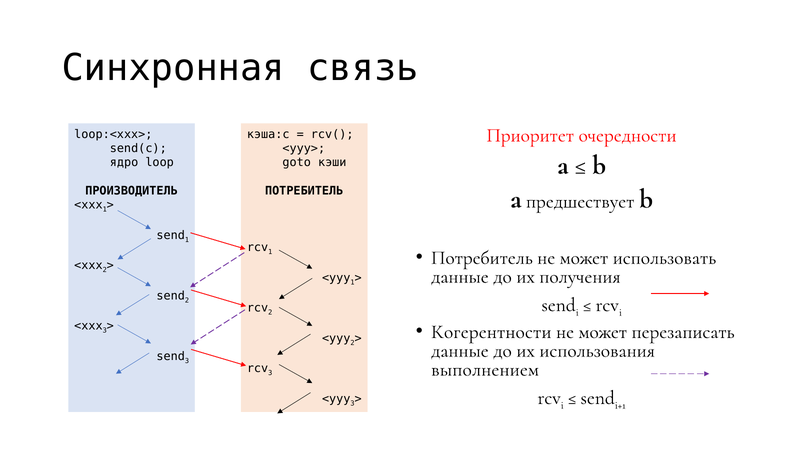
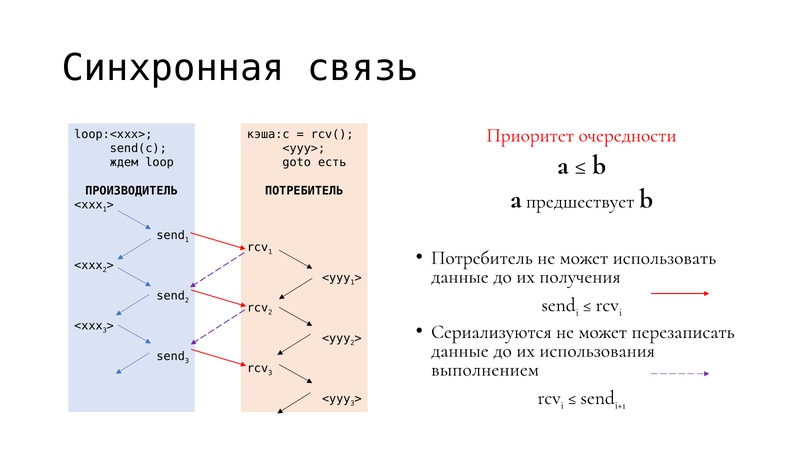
ядро: ядро -> ждем
кэши: кэши -> есть
Когерентности: Когерентности -> Сериализуются
